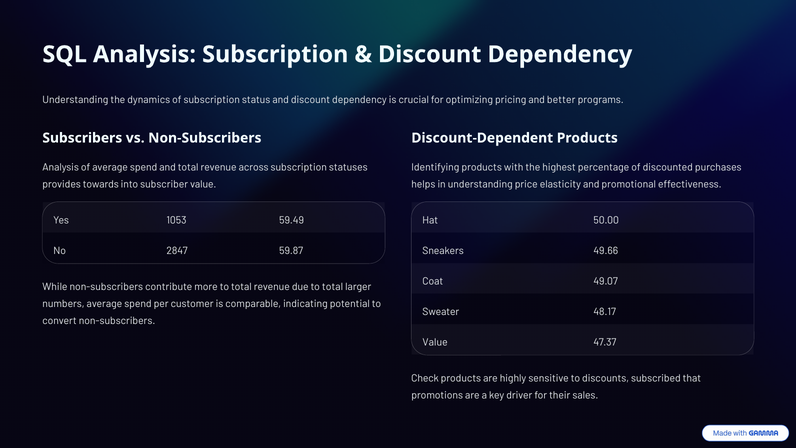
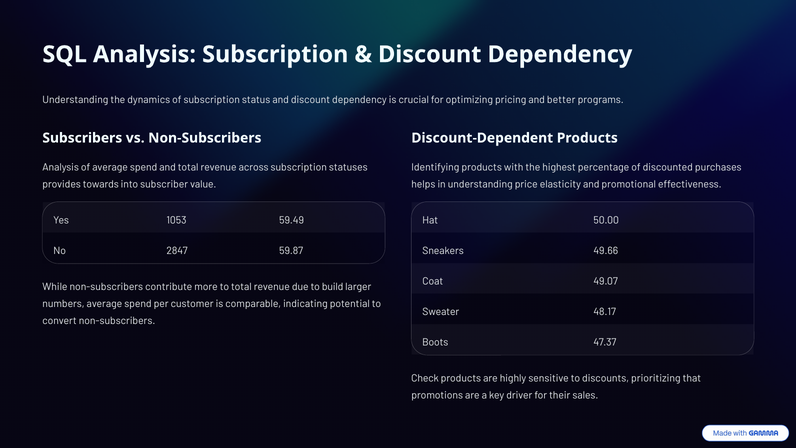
due to total: total -> build
Value at (435, 342): Value -> Boots
subscribed: subscribed -> prioritizing
